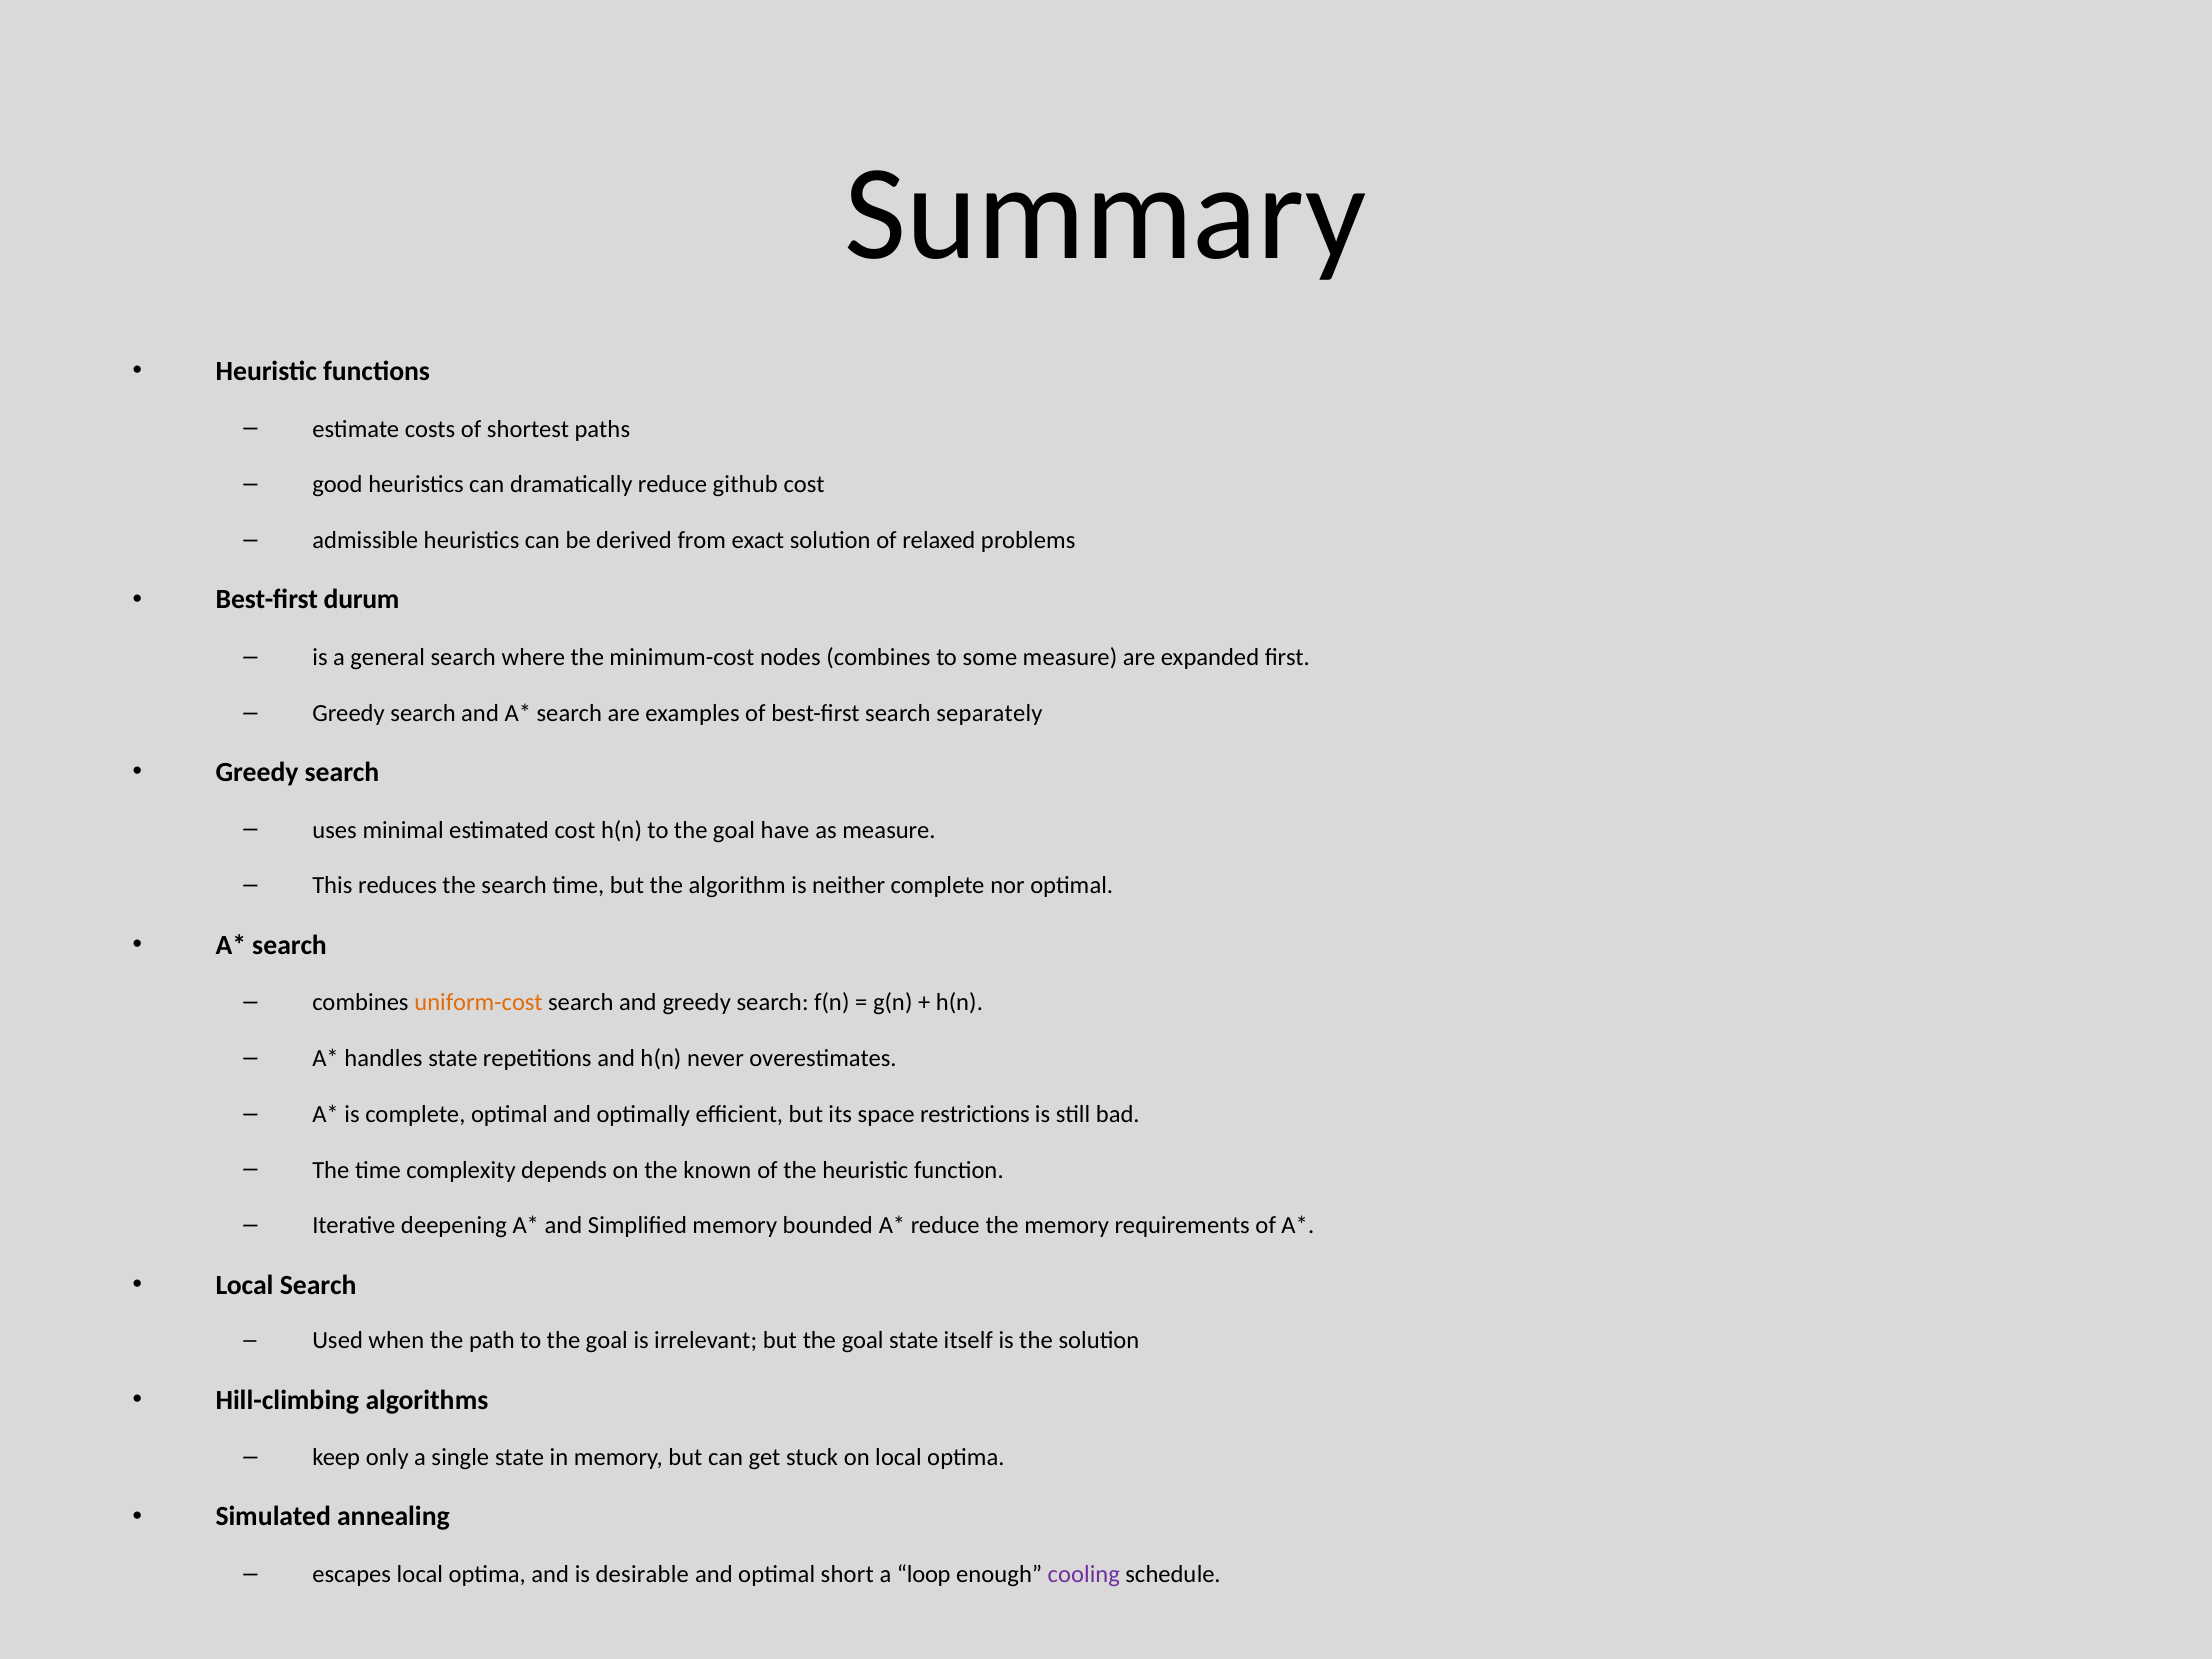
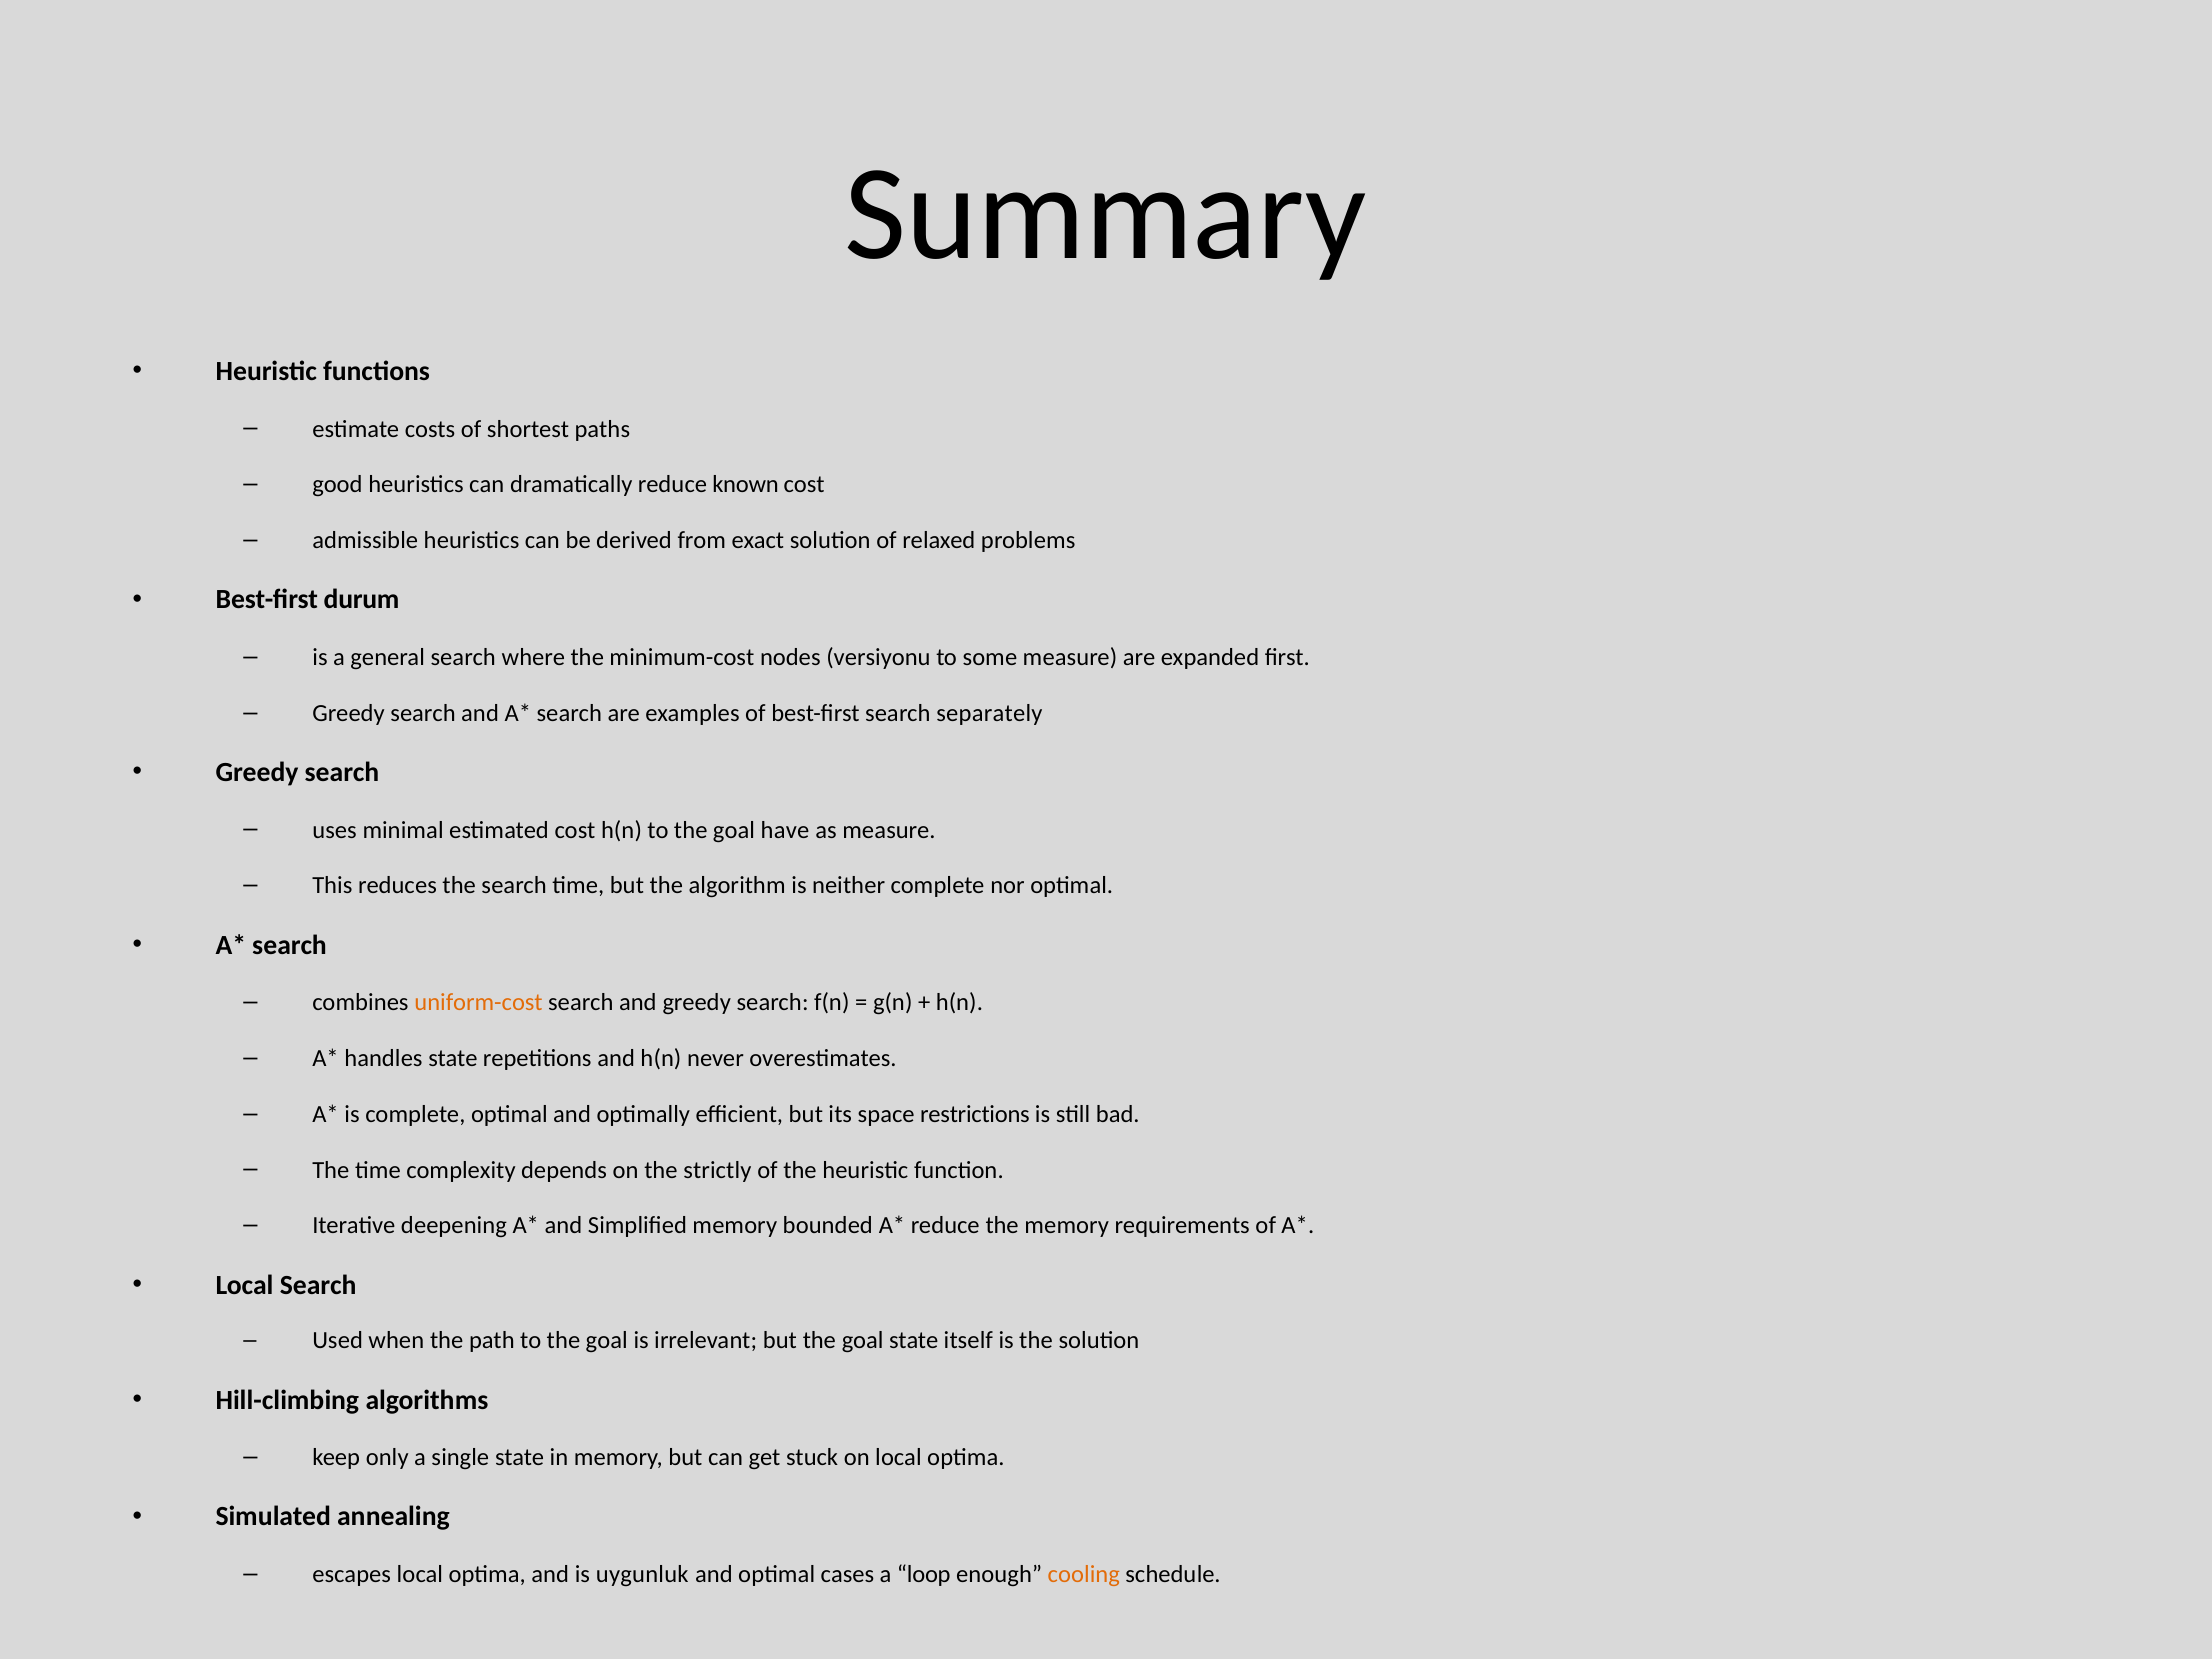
github: github -> known
nodes combines: combines -> versiyonu
known: known -> strictly
desirable: desirable -> uygunluk
short: short -> cases
cooling colour: purple -> orange
